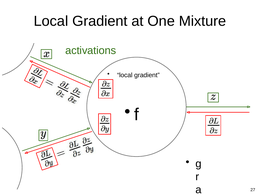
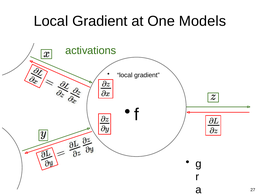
Mixture: Mixture -> Models
